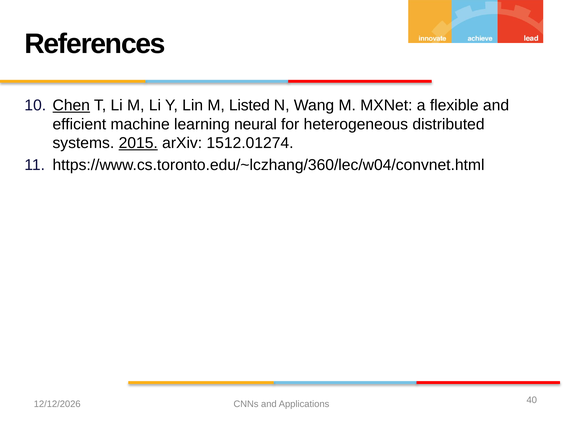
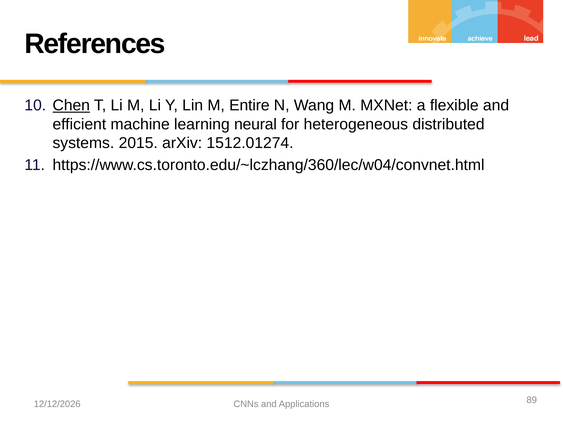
Listed: Listed -> Entire
2015 underline: present -> none
40: 40 -> 89
